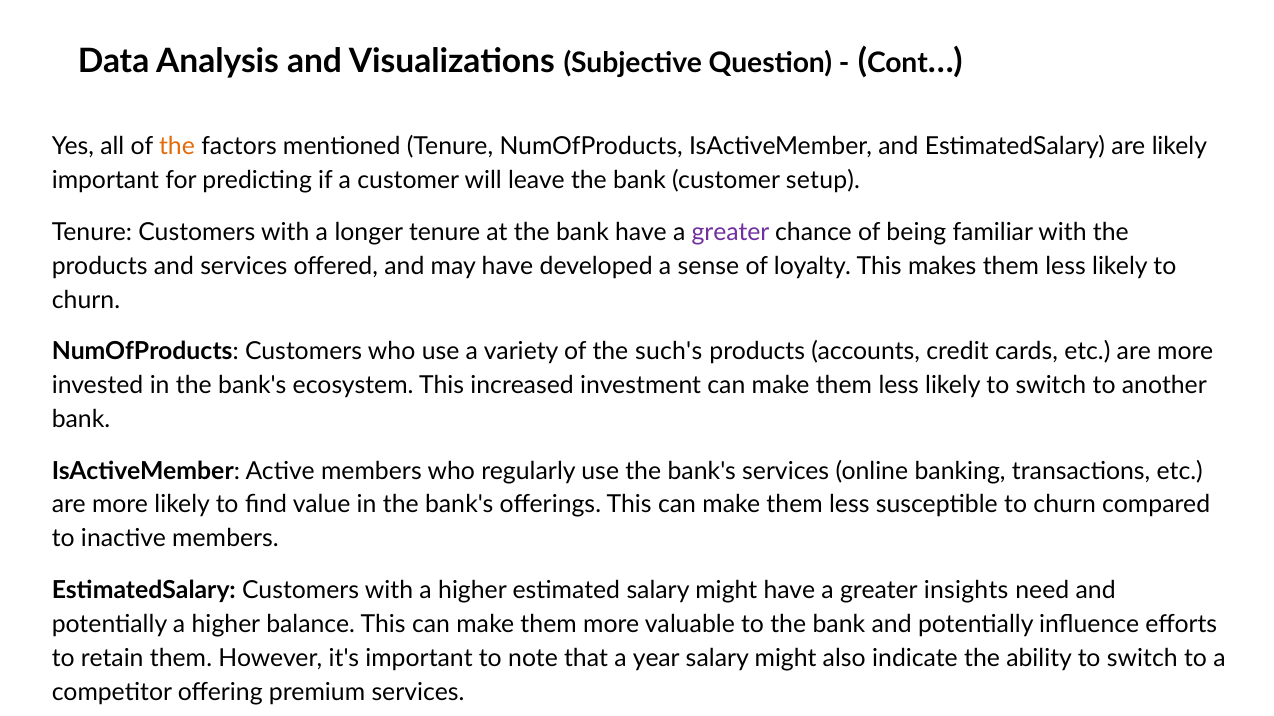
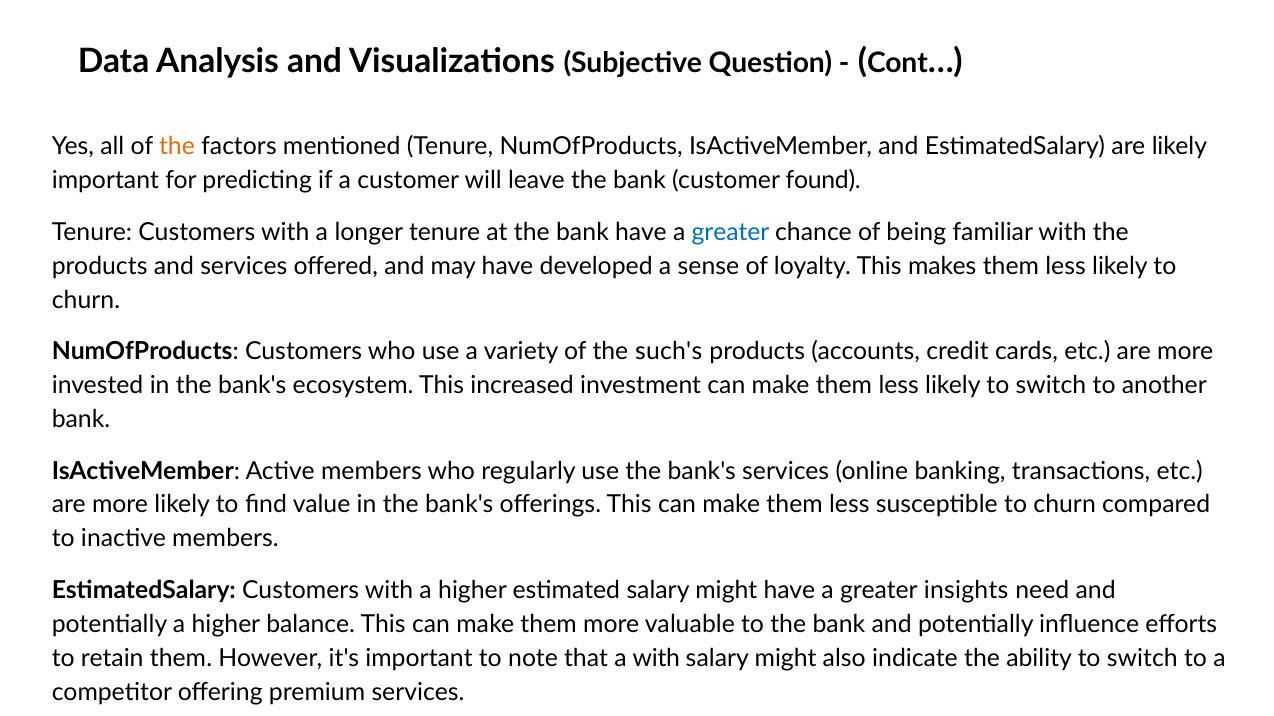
setup: setup -> found
greater at (730, 232) colour: purple -> blue
a year: year -> with
